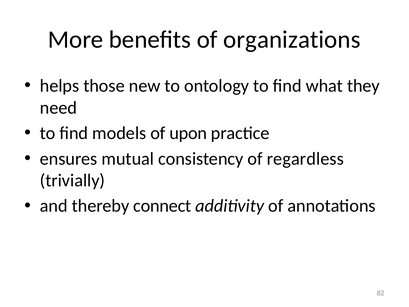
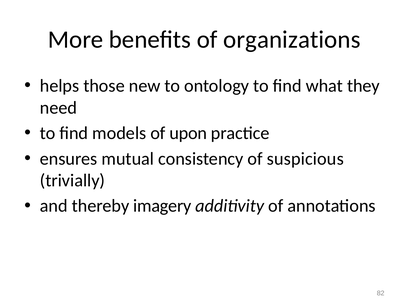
regardless: regardless -> suspicious
connect: connect -> imagery
